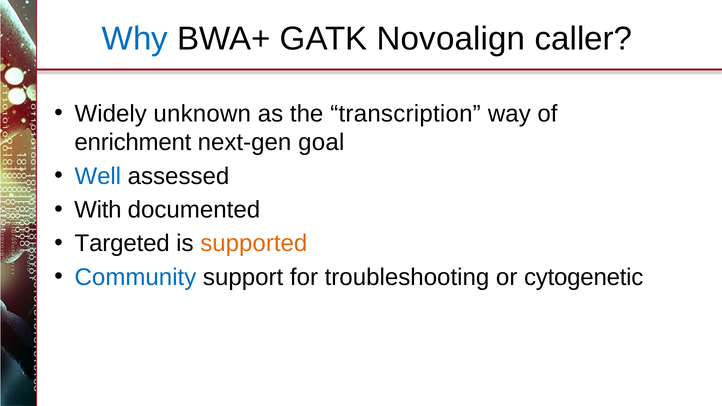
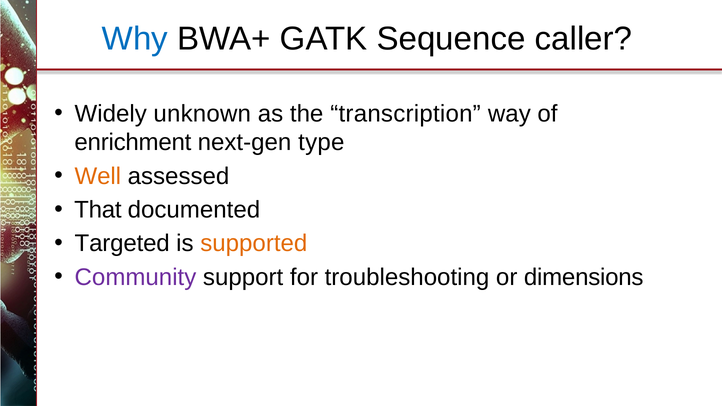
Novoalign: Novoalign -> Sequence
goal: goal -> type
Well colour: blue -> orange
With: With -> That
Community colour: blue -> purple
cytogenetic: cytogenetic -> dimensions
